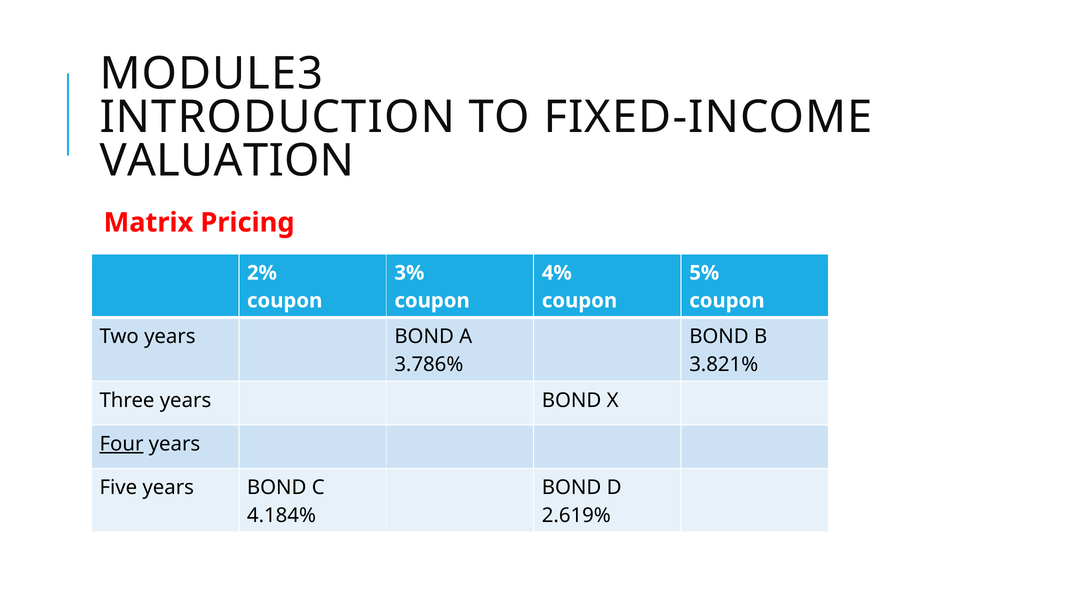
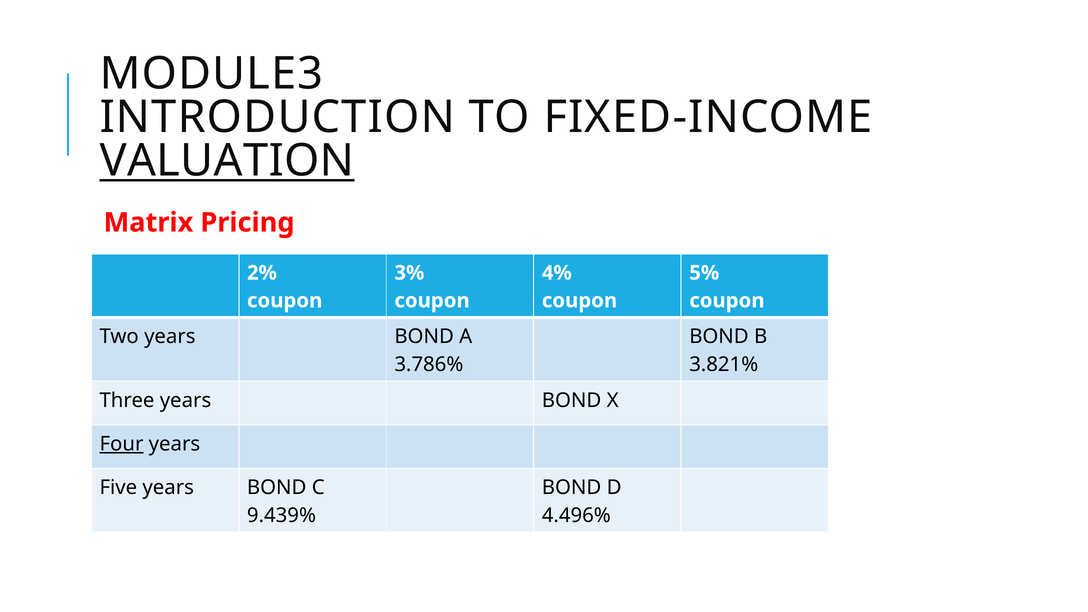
VALUATION underline: none -> present
4.184%: 4.184% -> 9.439%
2.619%: 2.619% -> 4.496%
